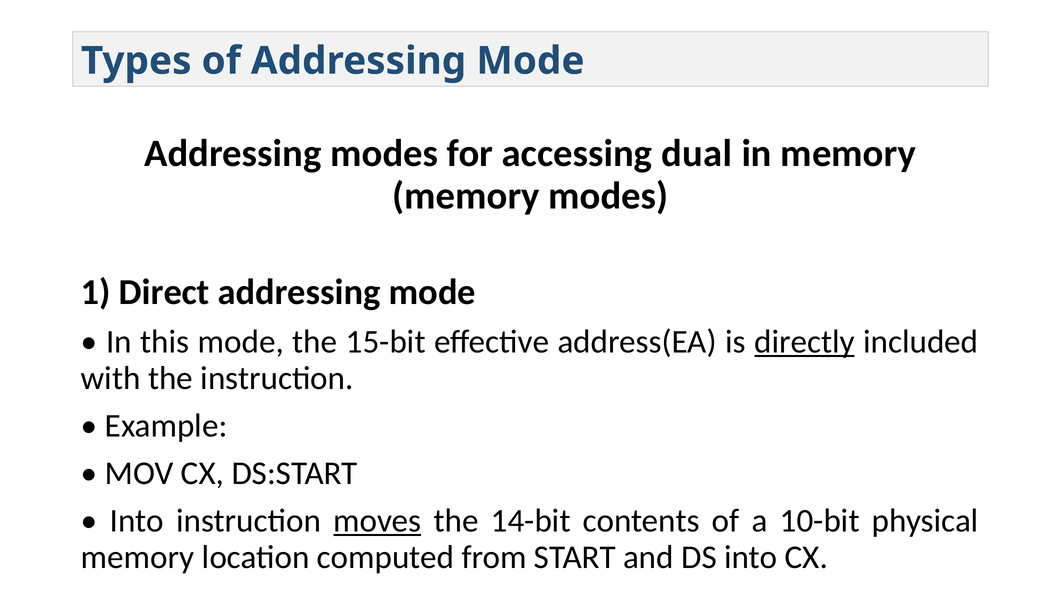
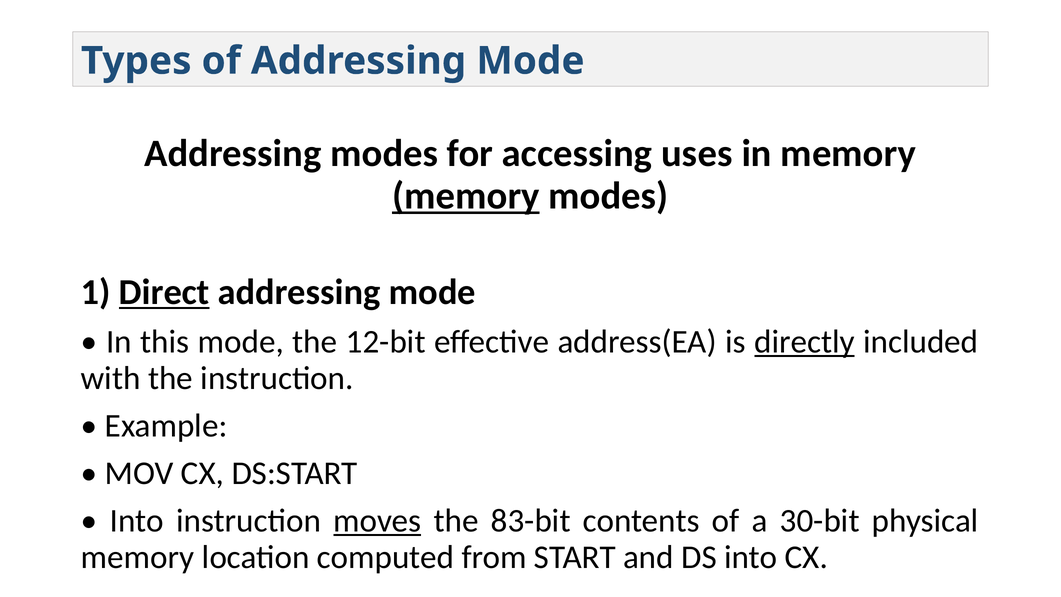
dual: dual -> uses
memory at (466, 196) underline: none -> present
Direct underline: none -> present
15-bit: 15-bit -> 12-bit
14-bit: 14-bit -> 83-bit
10-bit: 10-bit -> 30-bit
